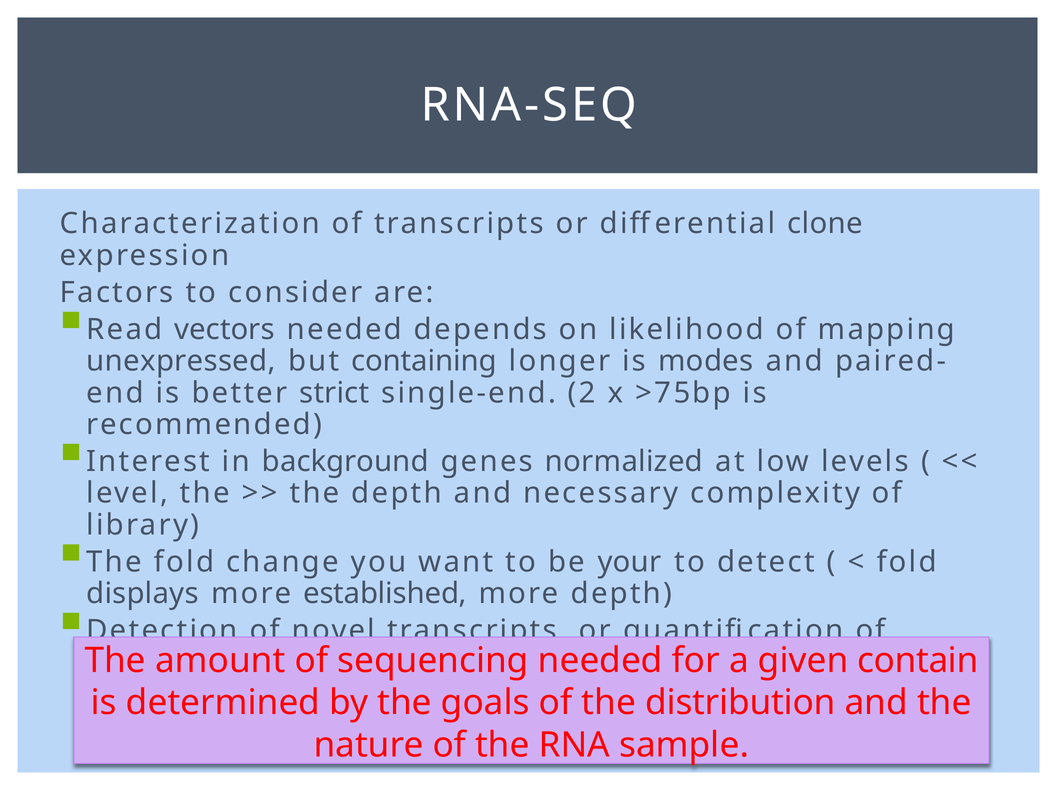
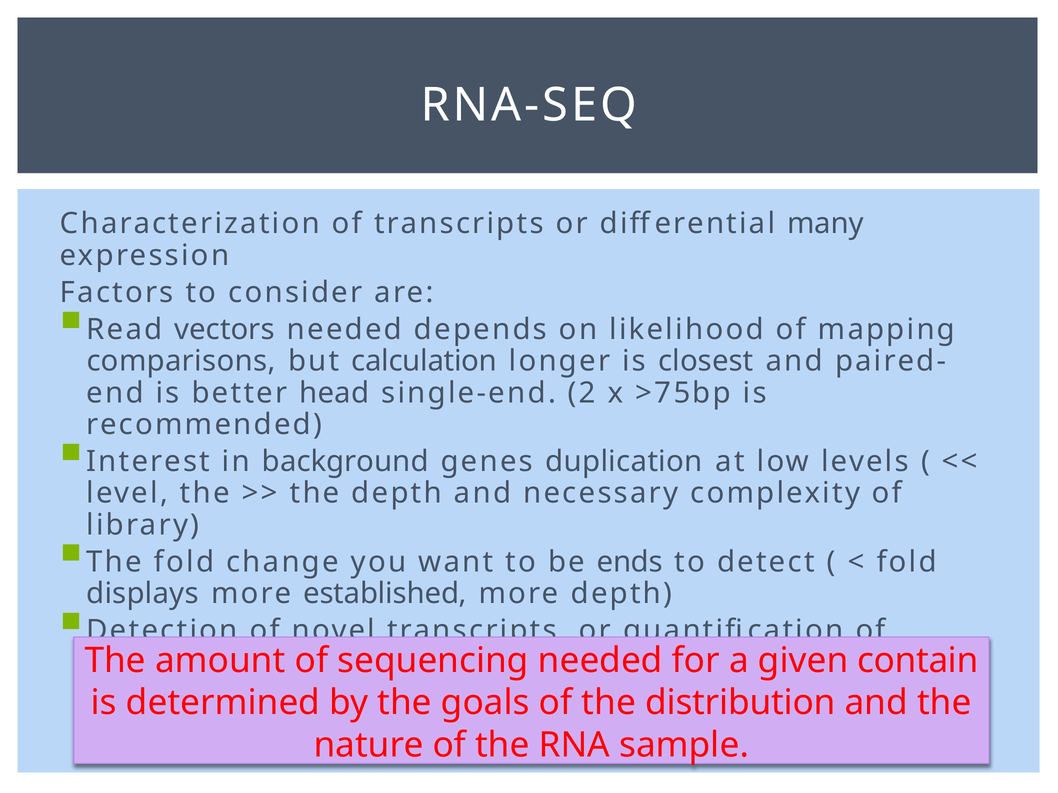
clone: clone -> many
unexpressed: unexpressed -> comparisons
containing: containing -> calculation
modes: modes -> closest
strict: strict -> head
normalized: normalized -> duplication
your: your -> ends
